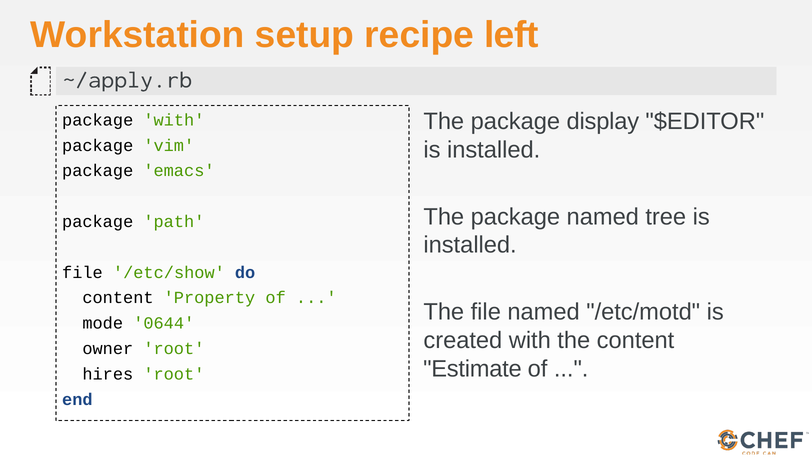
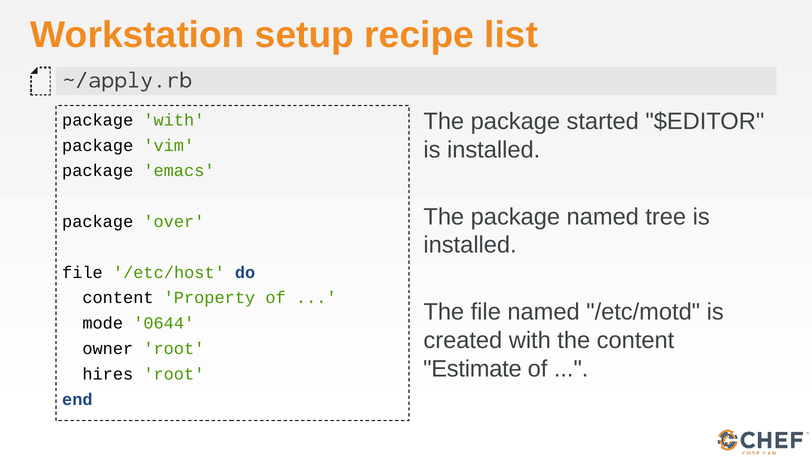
left: left -> list
display: display -> started
path: path -> over
/etc/show: /etc/show -> /etc/host
